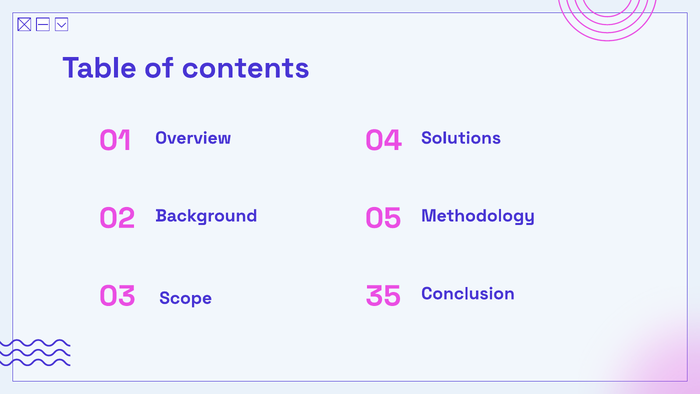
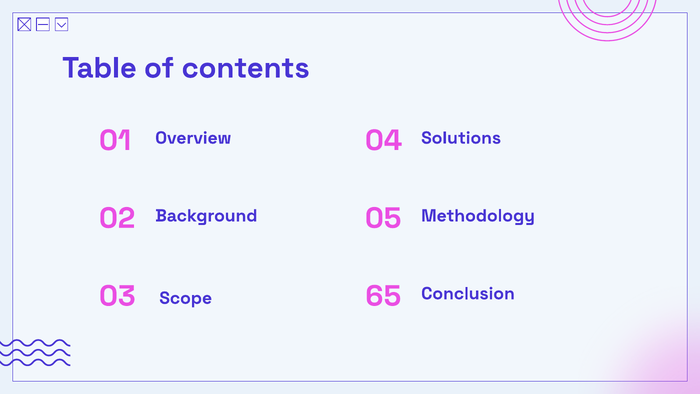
35: 35 -> 65
